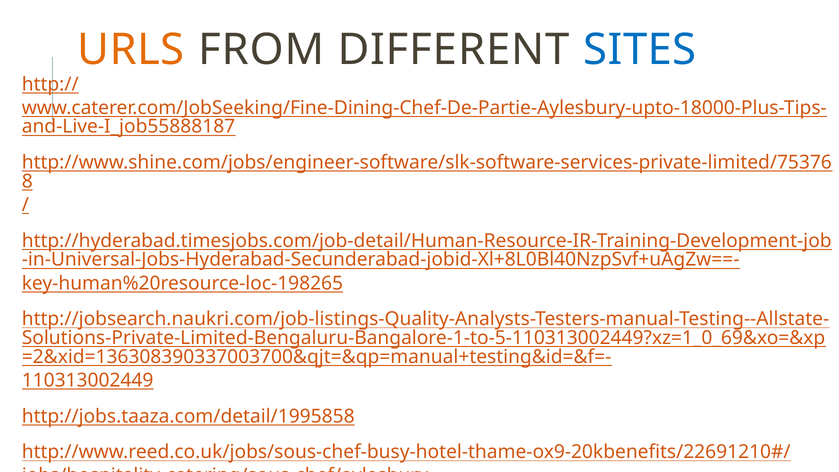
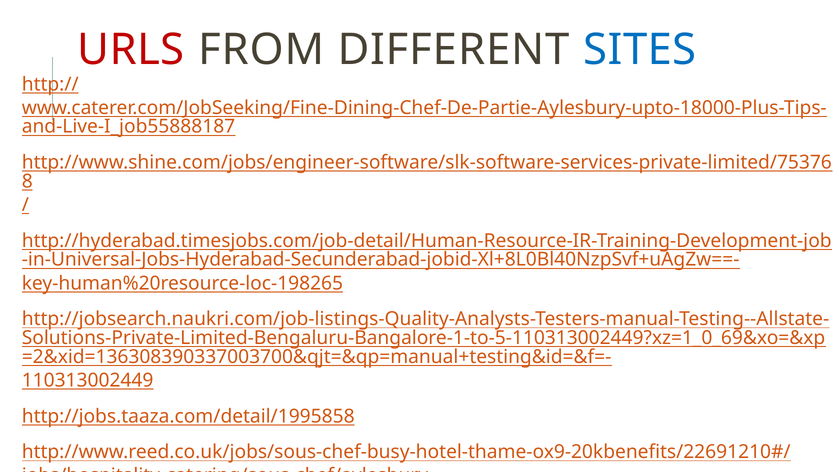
URLS colour: orange -> red
